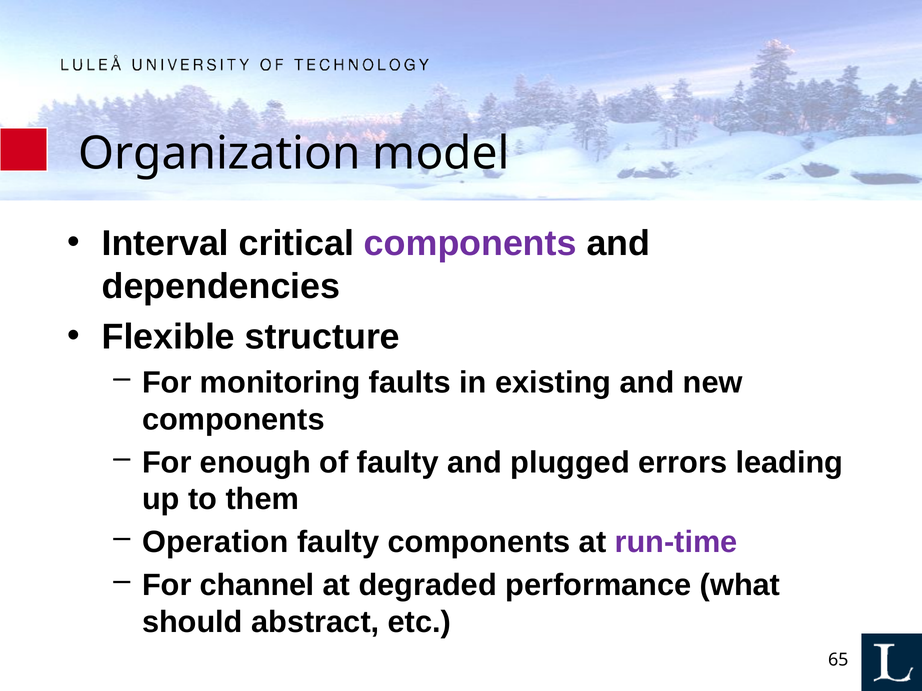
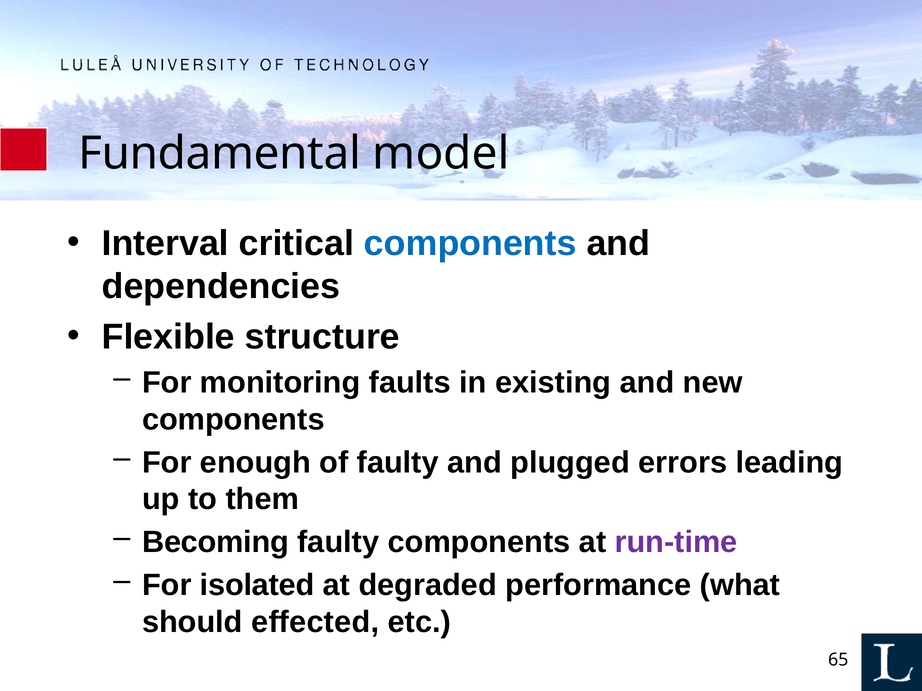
Organization: Organization -> Fundamental
components at (470, 244) colour: purple -> blue
Operation: Operation -> Becoming
channel: channel -> isolated
abstract: abstract -> effected
